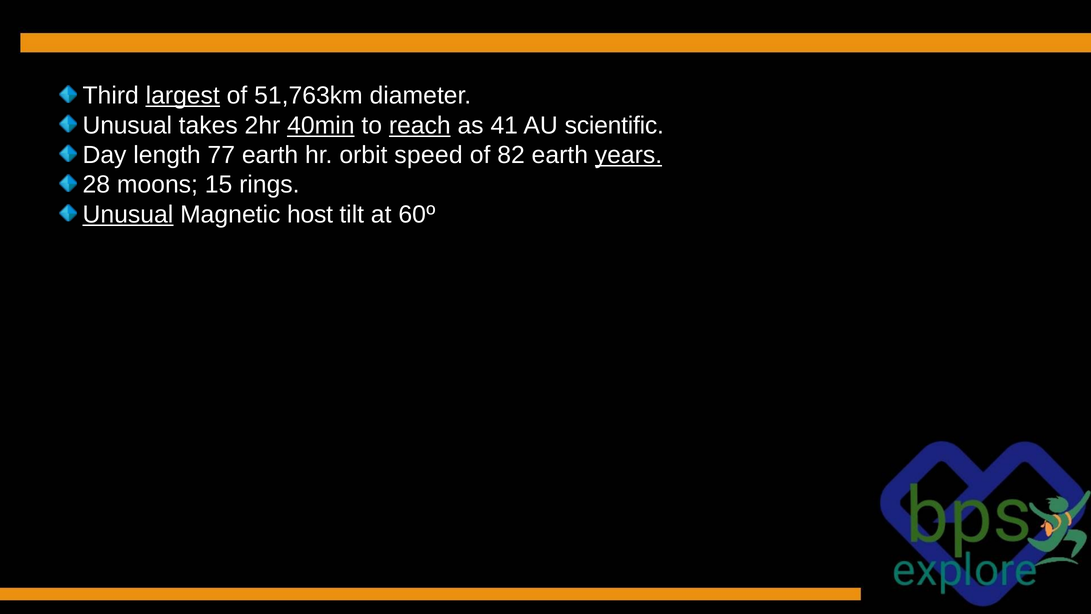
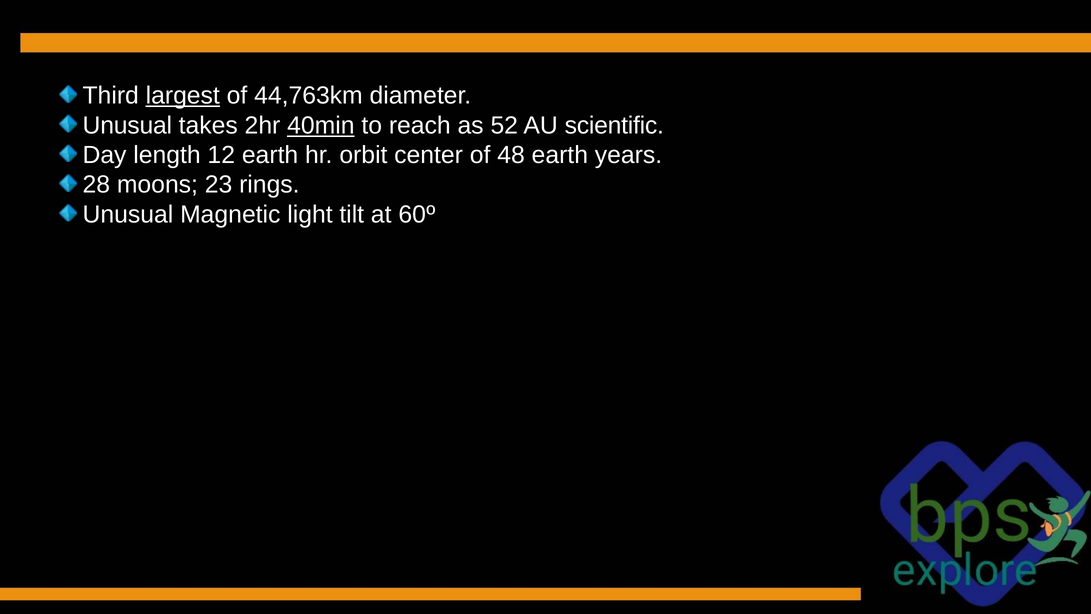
51,763km: 51,763km -> 44,763km
reach underline: present -> none
41: 41 -> 52
77: 77 -> 12
speed: speed -> center
82: 82 -> 48
years underline: present -> none
15: 15 -> 23
Unusual at (128, 214) underline: present -> none
host: host -> light
